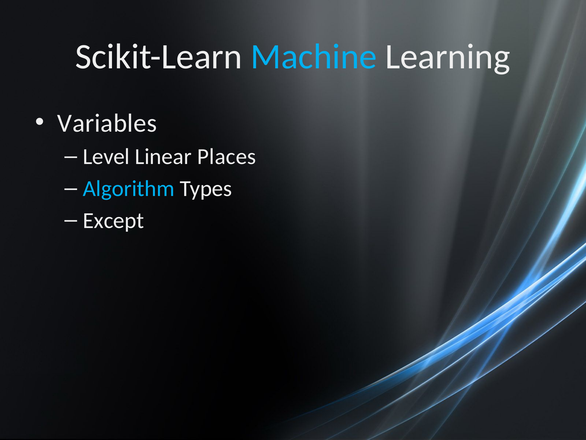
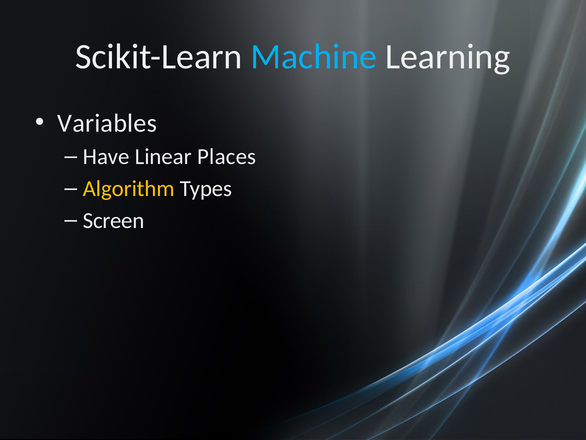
Level: Level -> Have
Algorithm colour: light blue -> yellow
Except: Except -> Screen
